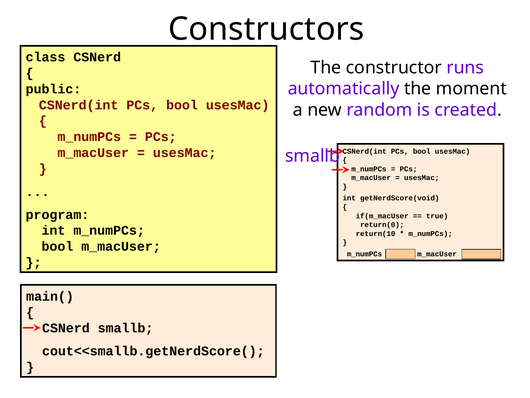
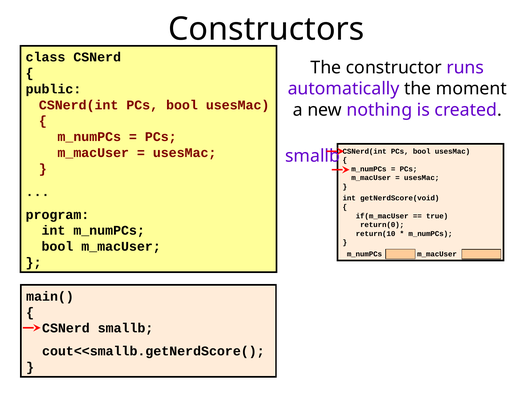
random: random -> nothing
